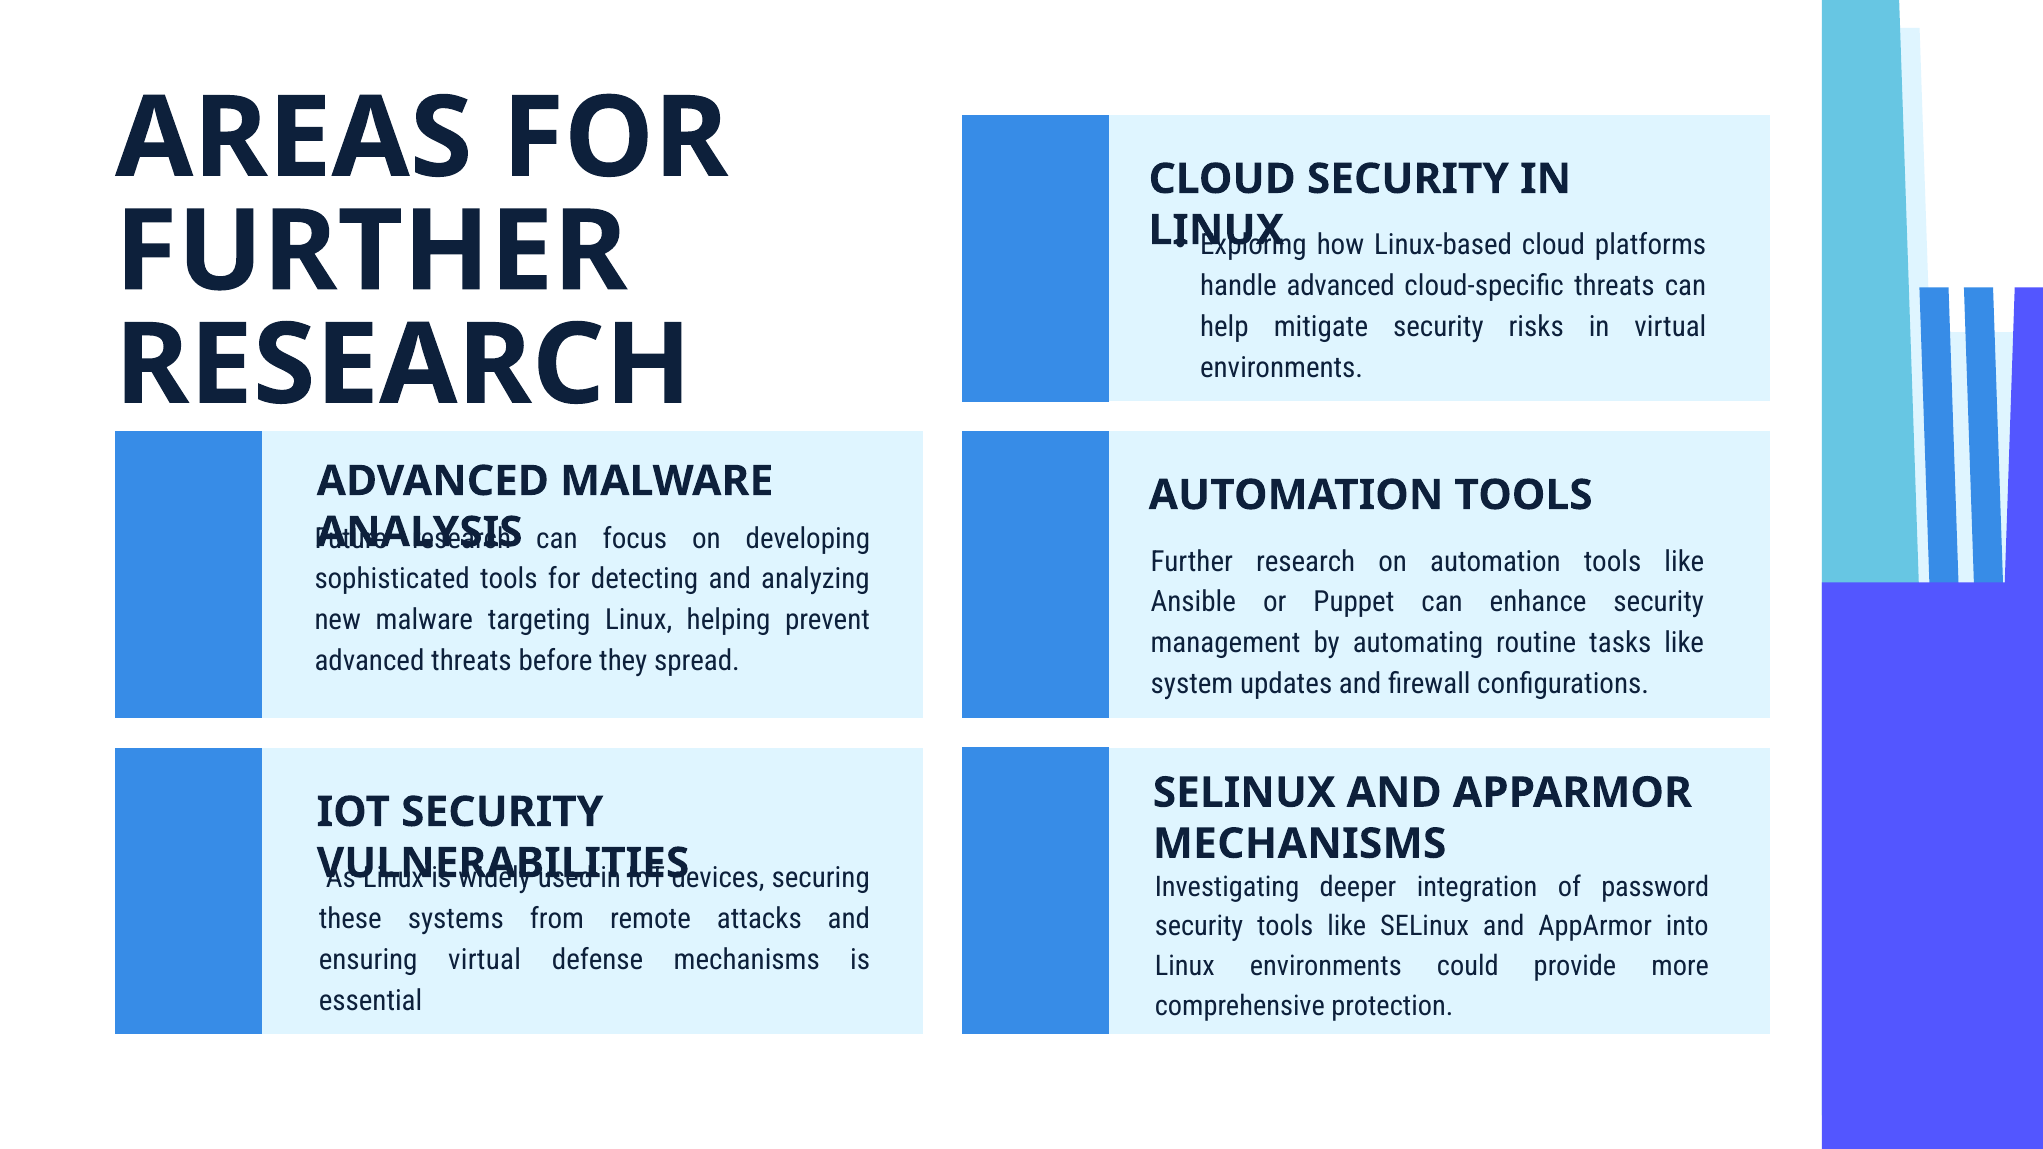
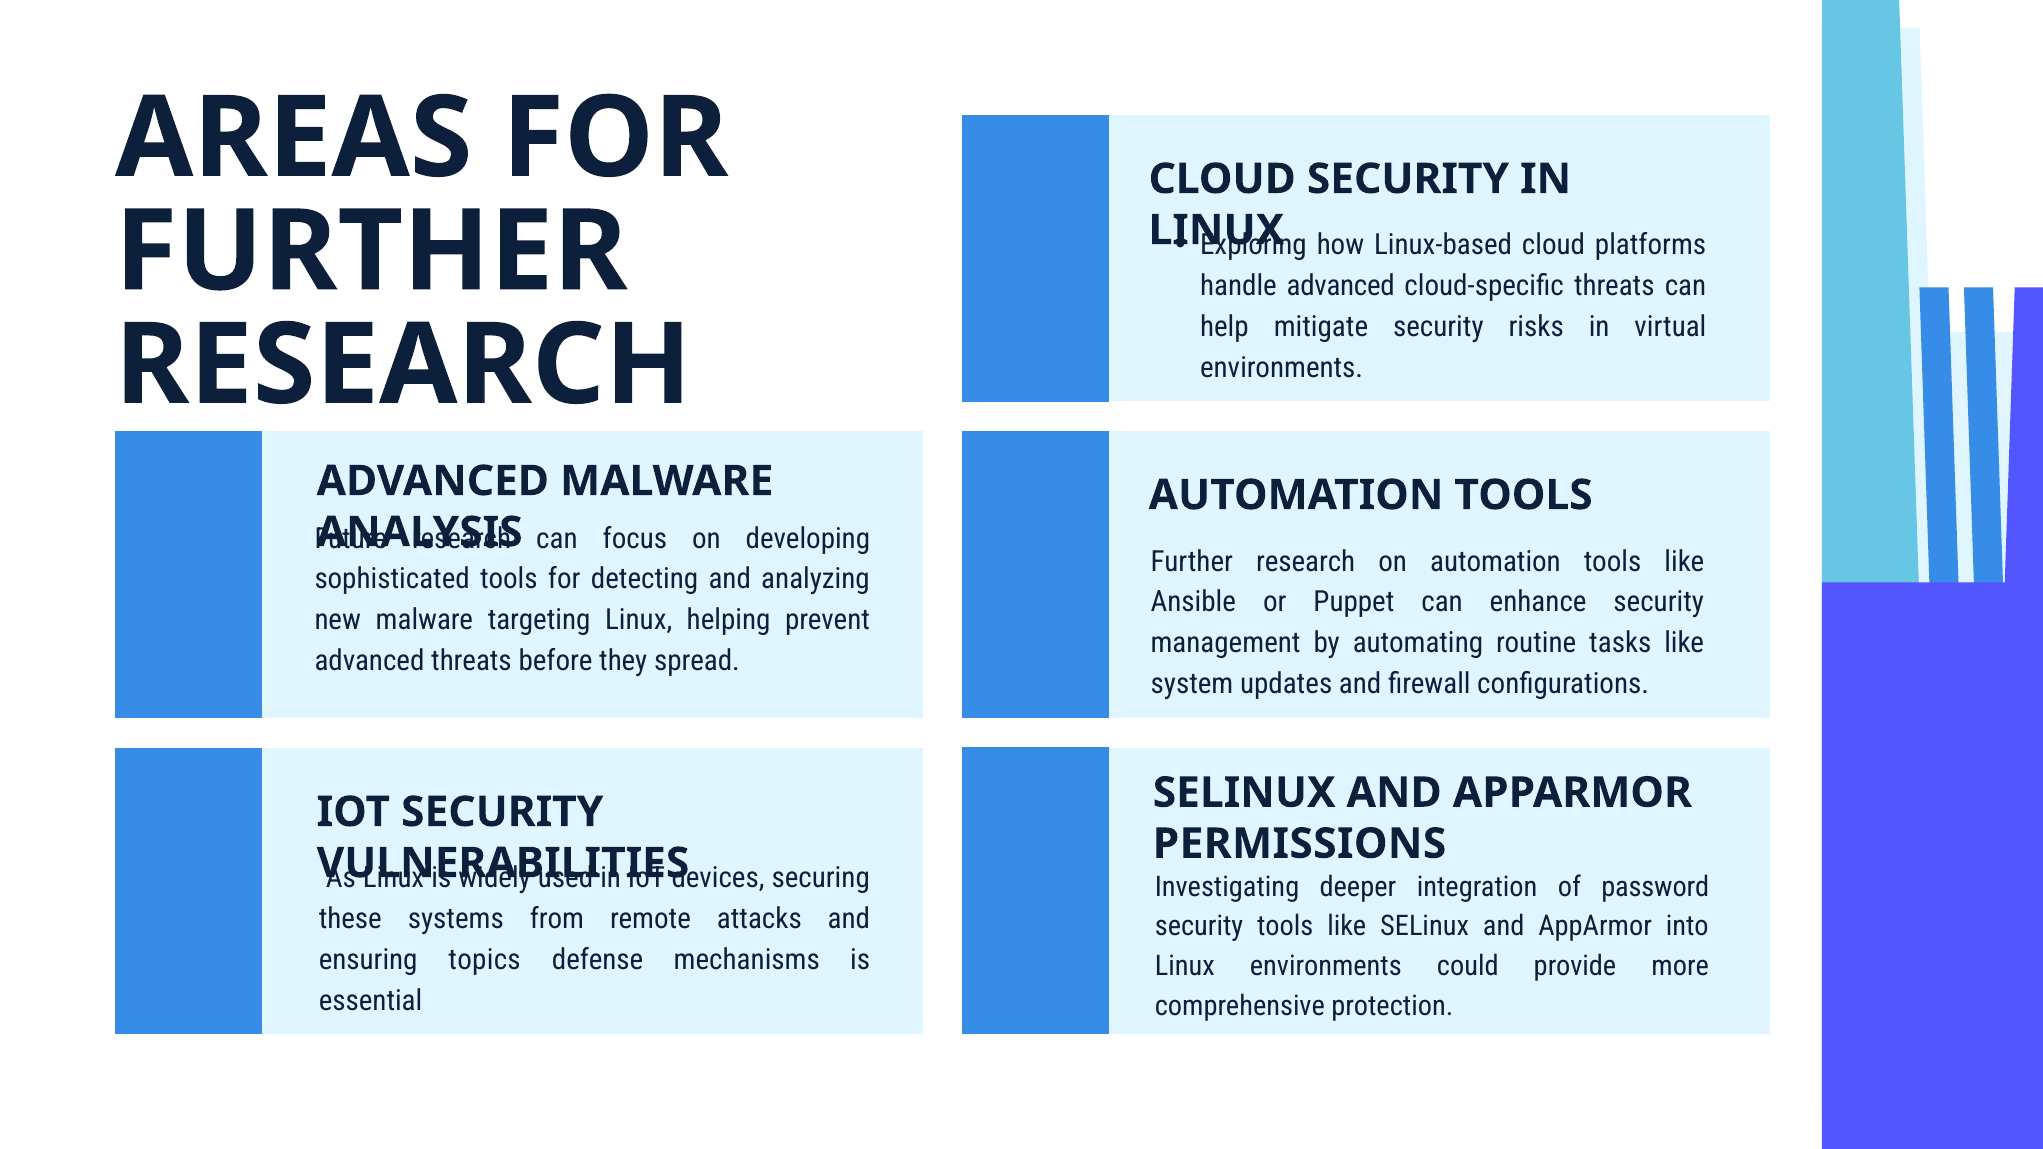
MECHANISMS at (1300, 844): MECHANISMS -> PERMISSIONS
ensuring virtual: virtual -> topics
